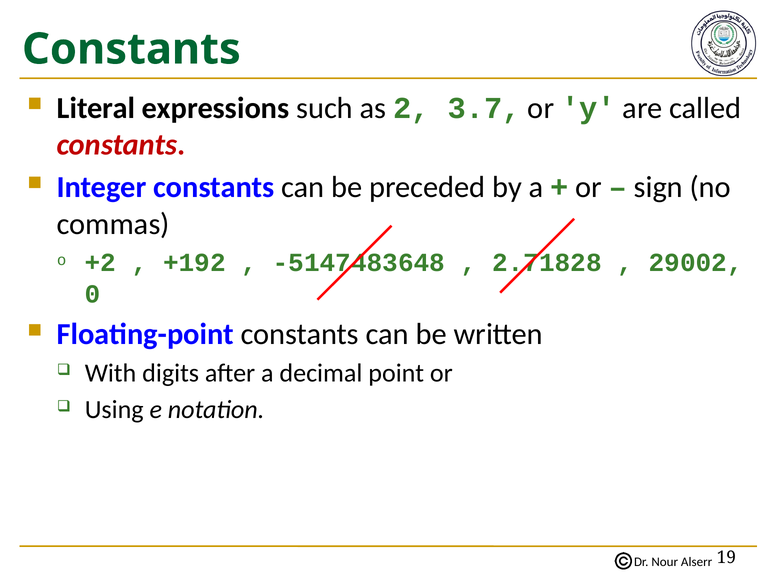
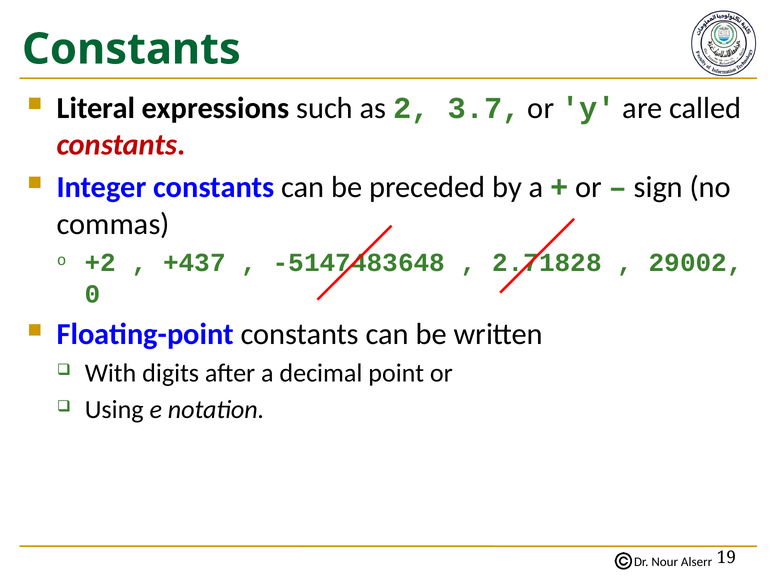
+192: +192 -> +437
